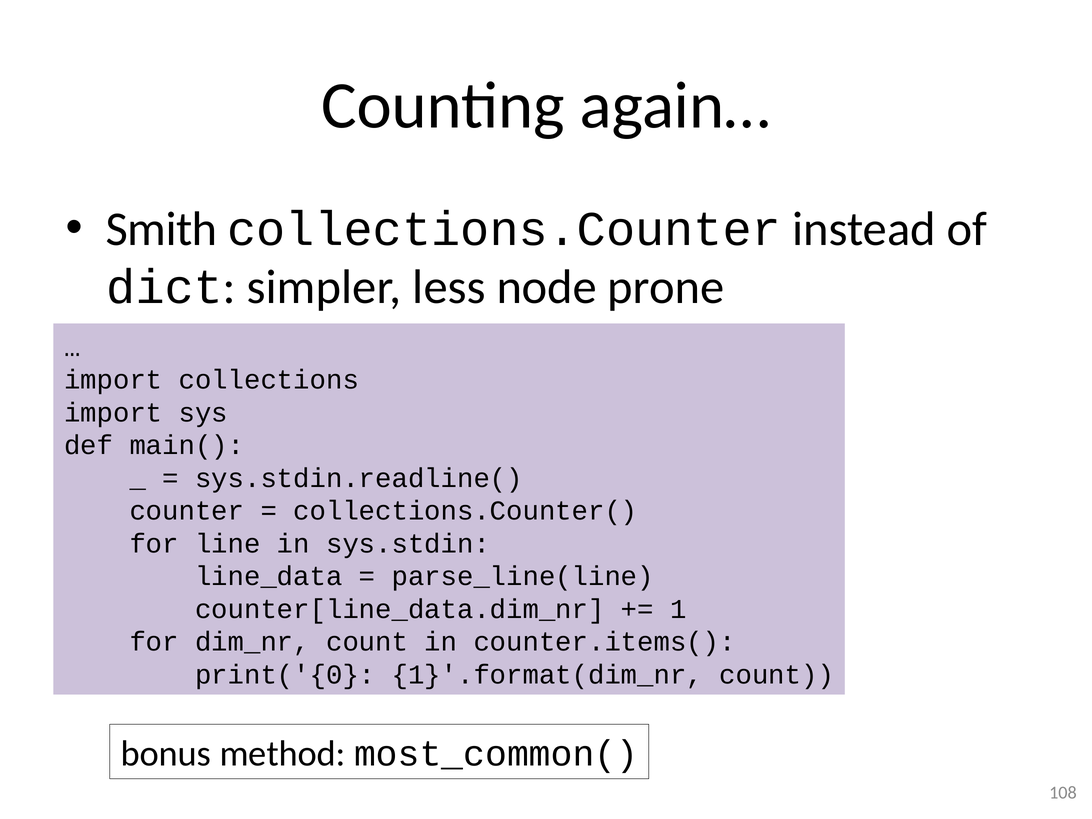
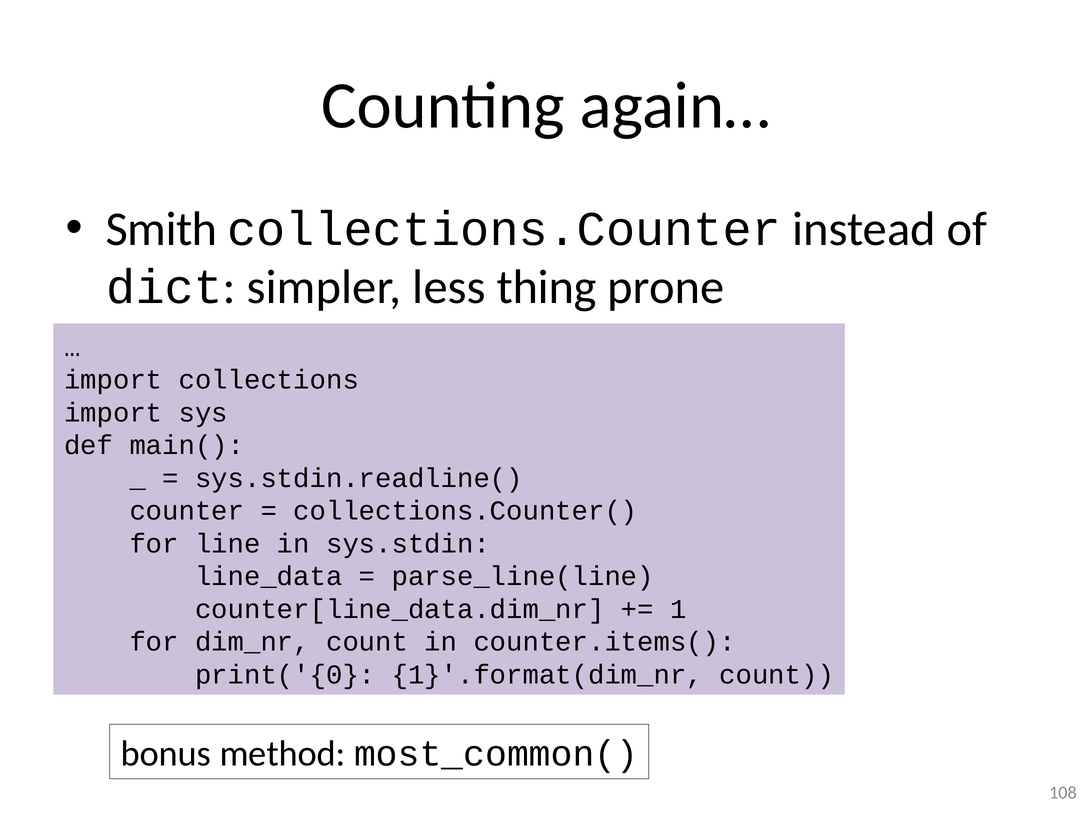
node: node -> thing
